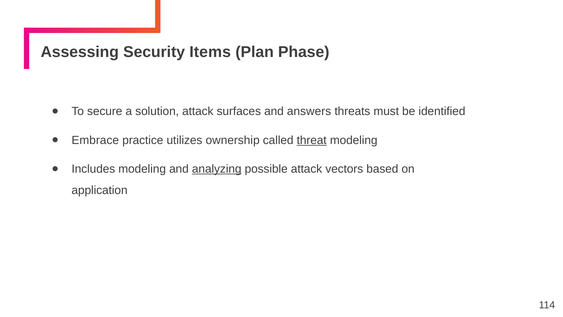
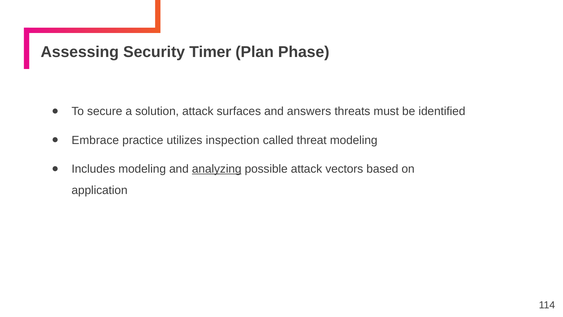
Items: Items -> Timer
ownership: ownership -> inspection
threat underline: present -> none
